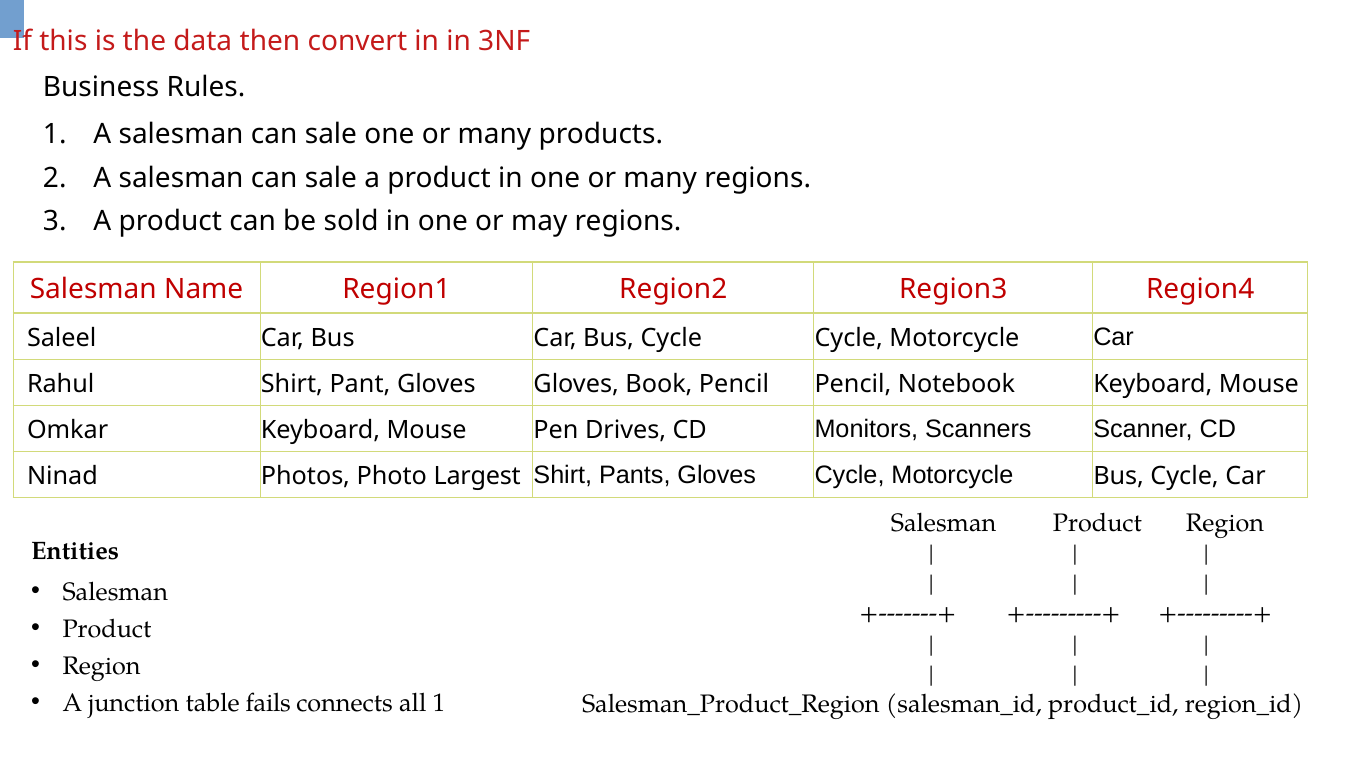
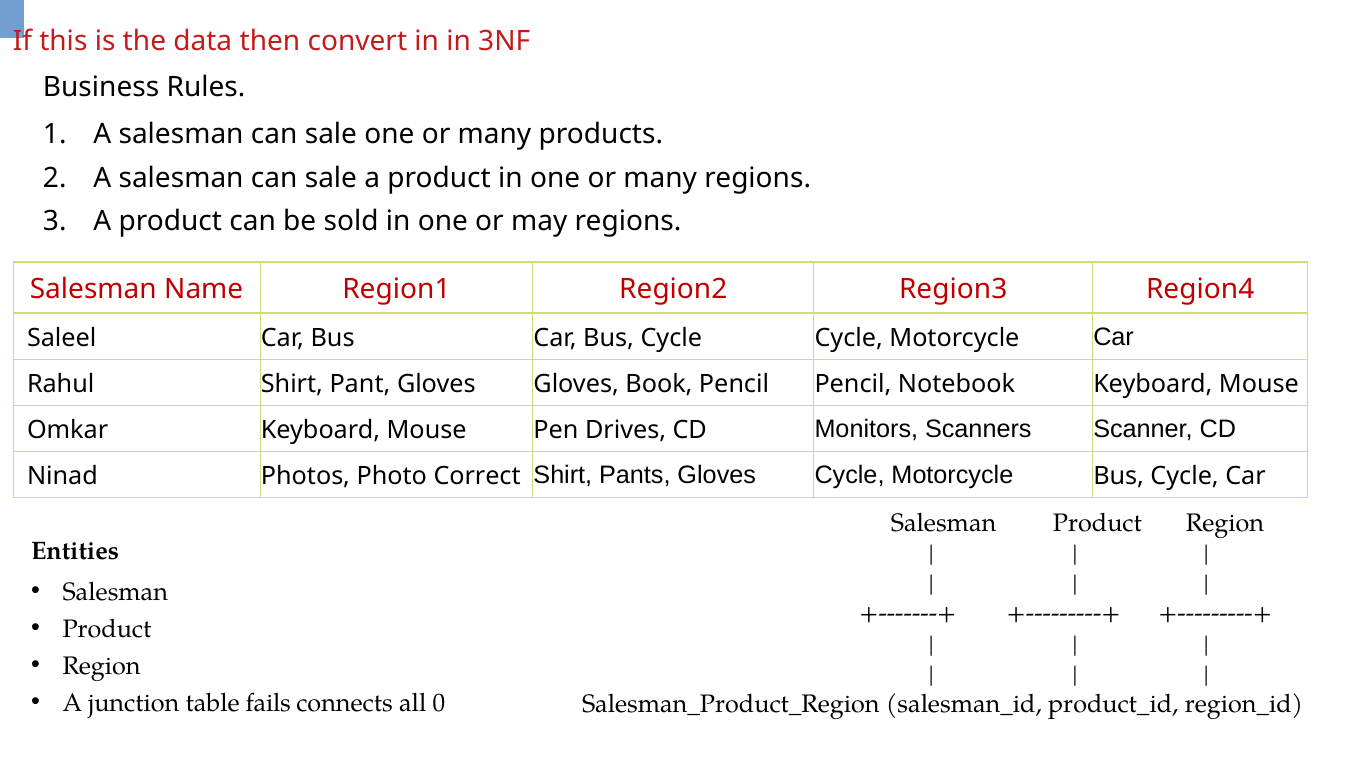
Largest: Largest -> Correct
all 1: 1 -> 0
